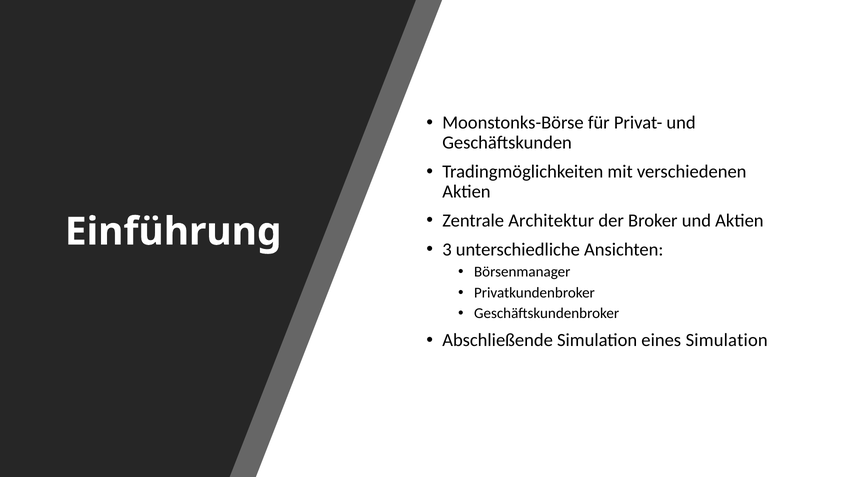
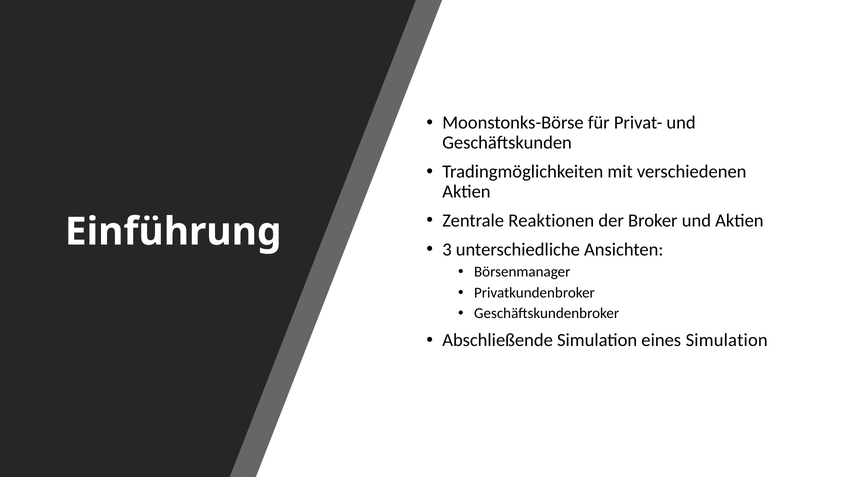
Architektur: Architektur -> Reaktionen
